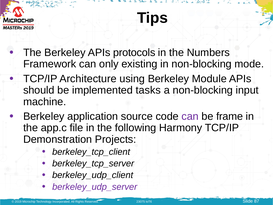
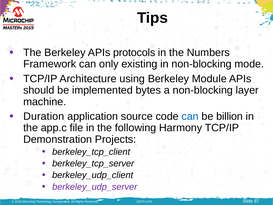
tasks: tasks -> bytes
input: input -> layer
Berkeley at (44, 116): Berkeley -> Duration
can at (190, 116) colour: purple -> blue
frame: frame -> billion
